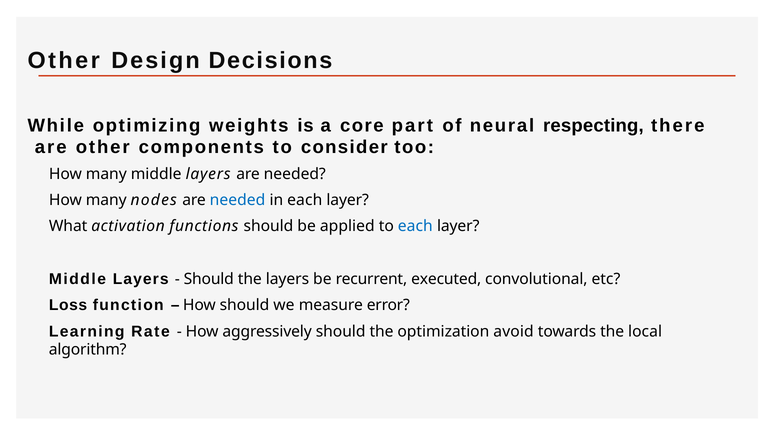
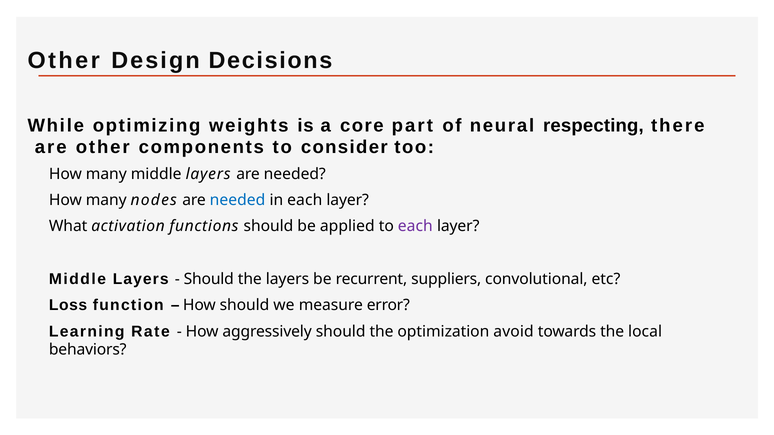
each at (415, 226) colour: blue -> purple
executed: executed -> suppliers
algorithm: algorithm -> behaviors
